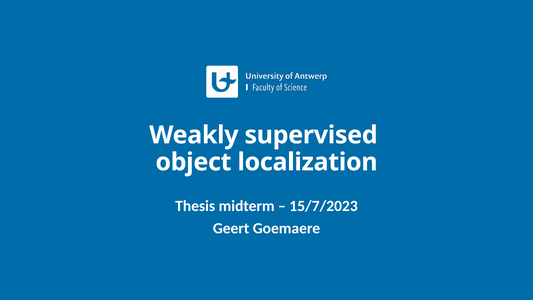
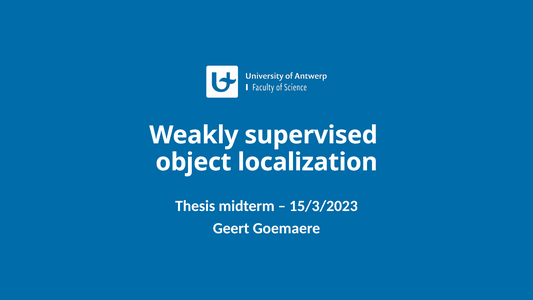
15/7/2023: 15/7/2023 -> 15/3/2023
